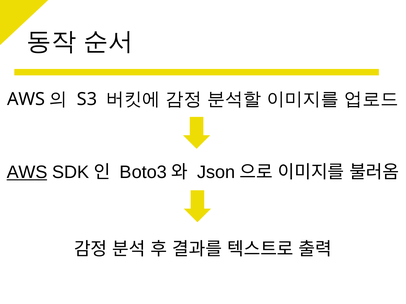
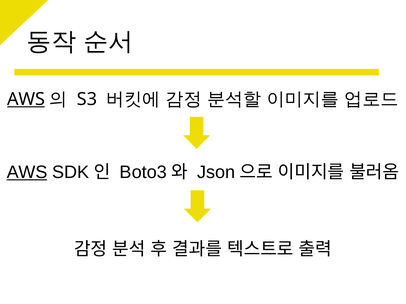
AWS at (26, 99) underline: none -> present
